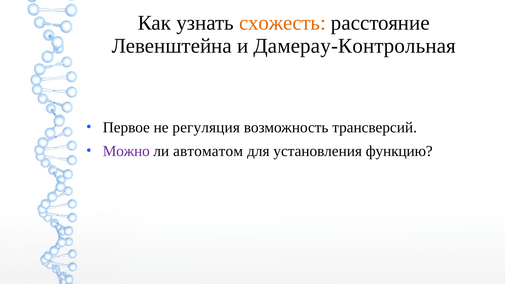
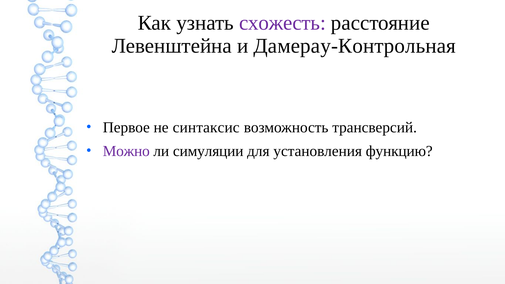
схожесть colour: orange -> purple
регуляция: регуляция -> синтаксис
автоматом: автоматом -> симуляции
